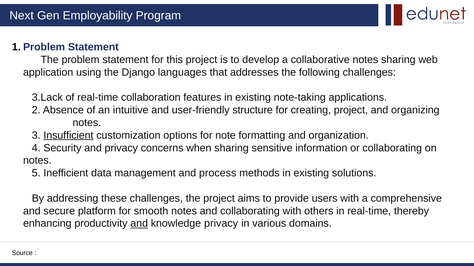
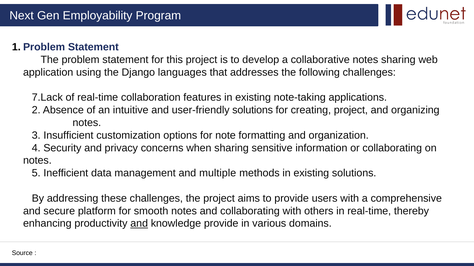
3.Lack: 3.Lack -> 7.Lack
user-friendly structure: structure -> solutions
Insufficient underline: present -> none
process: process -> multiple
knowledge privacy: privacy -> provide
